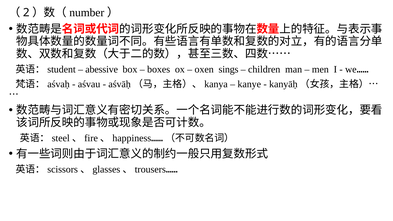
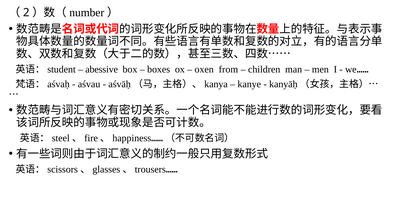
sings: sings -> from
